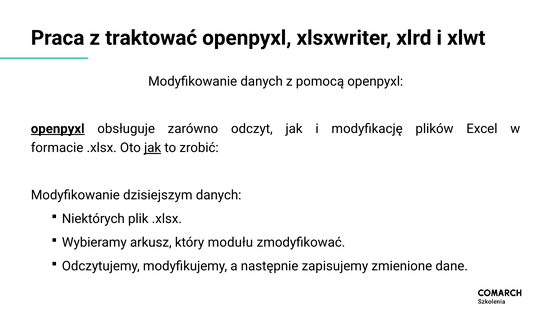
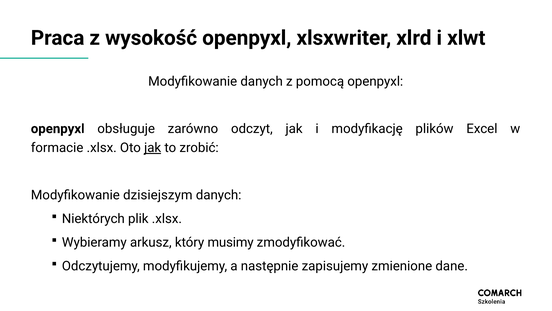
traktować: traktować -> wysokość
openpyxl at (58, 129) underline: present -> none
modułu: modułu -> musimy
